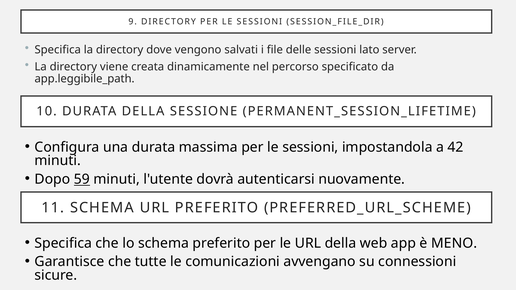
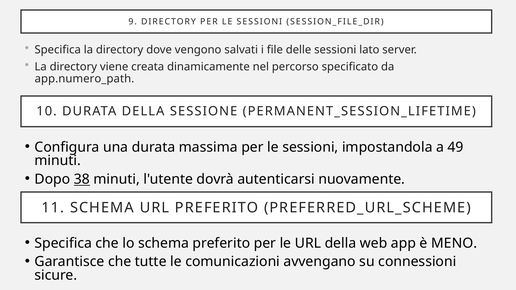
app.leggibile_path: app.leggibile_path -> app.numero_path
42: 42 -> 49
59: 59 -> 38
